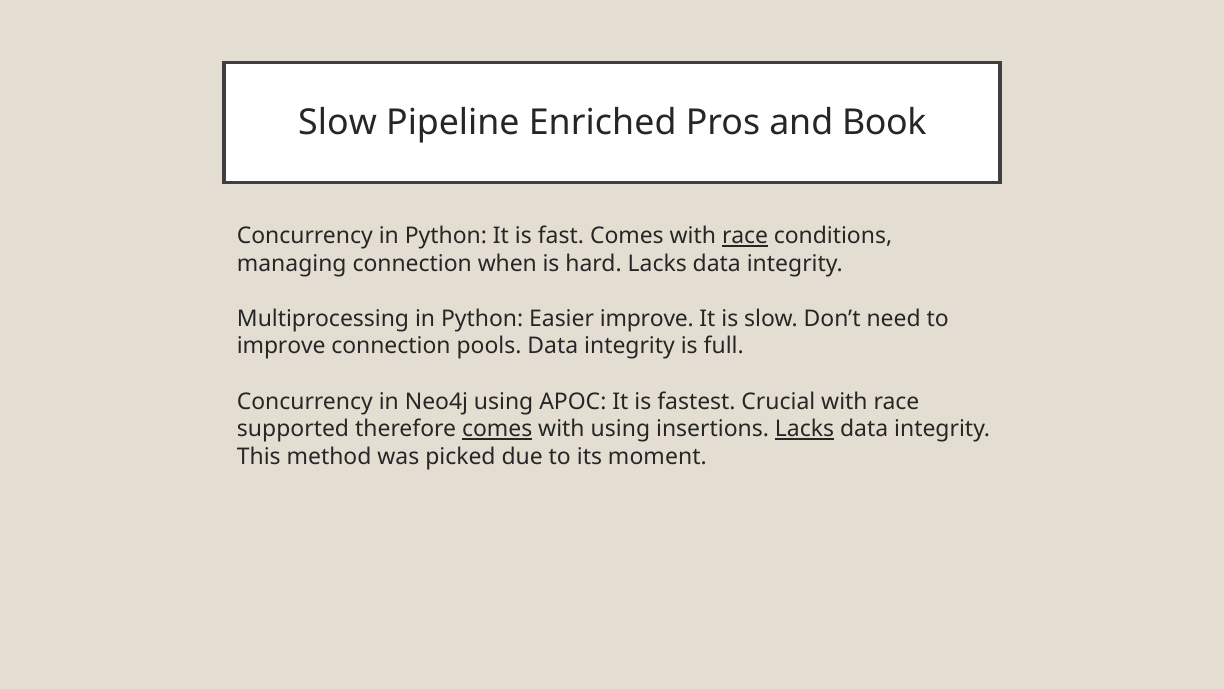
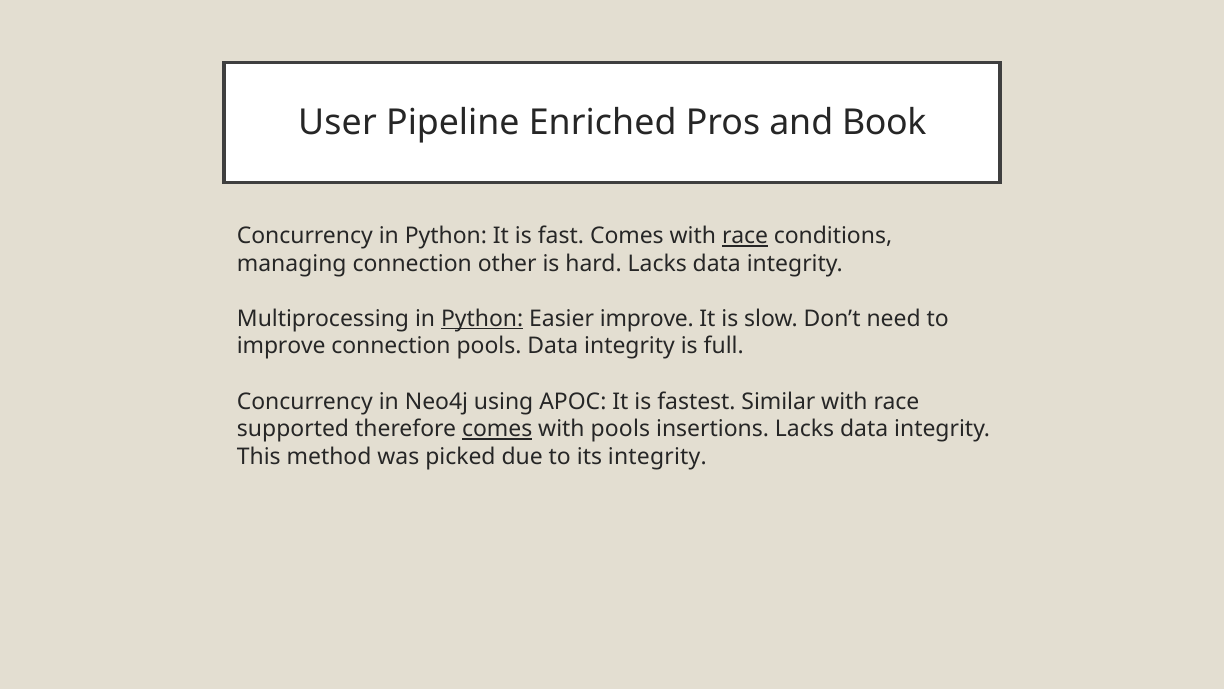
Slow at (337, 122): Slow -> User
when: when -> other
Python at (482, 319) underline: none -> present
Crucial: Crucial -> Similar
with using: using -> pools
Lacks at (805, 429) underline: present -> none
its moment: moment -> integrity
